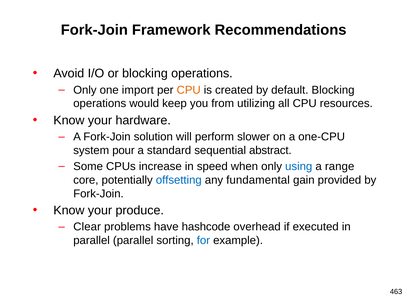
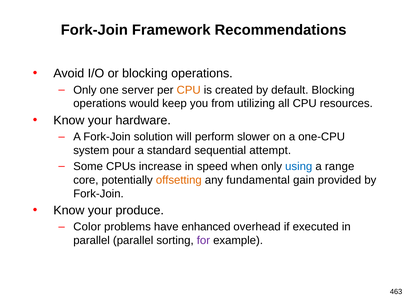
import: import -> server
abstract: abstract -> attempt
offsetting colour: blue -> orange
Clear: Clear -> Color
hashcode: hashcode -> enhanced
for colour: blue -> purple
